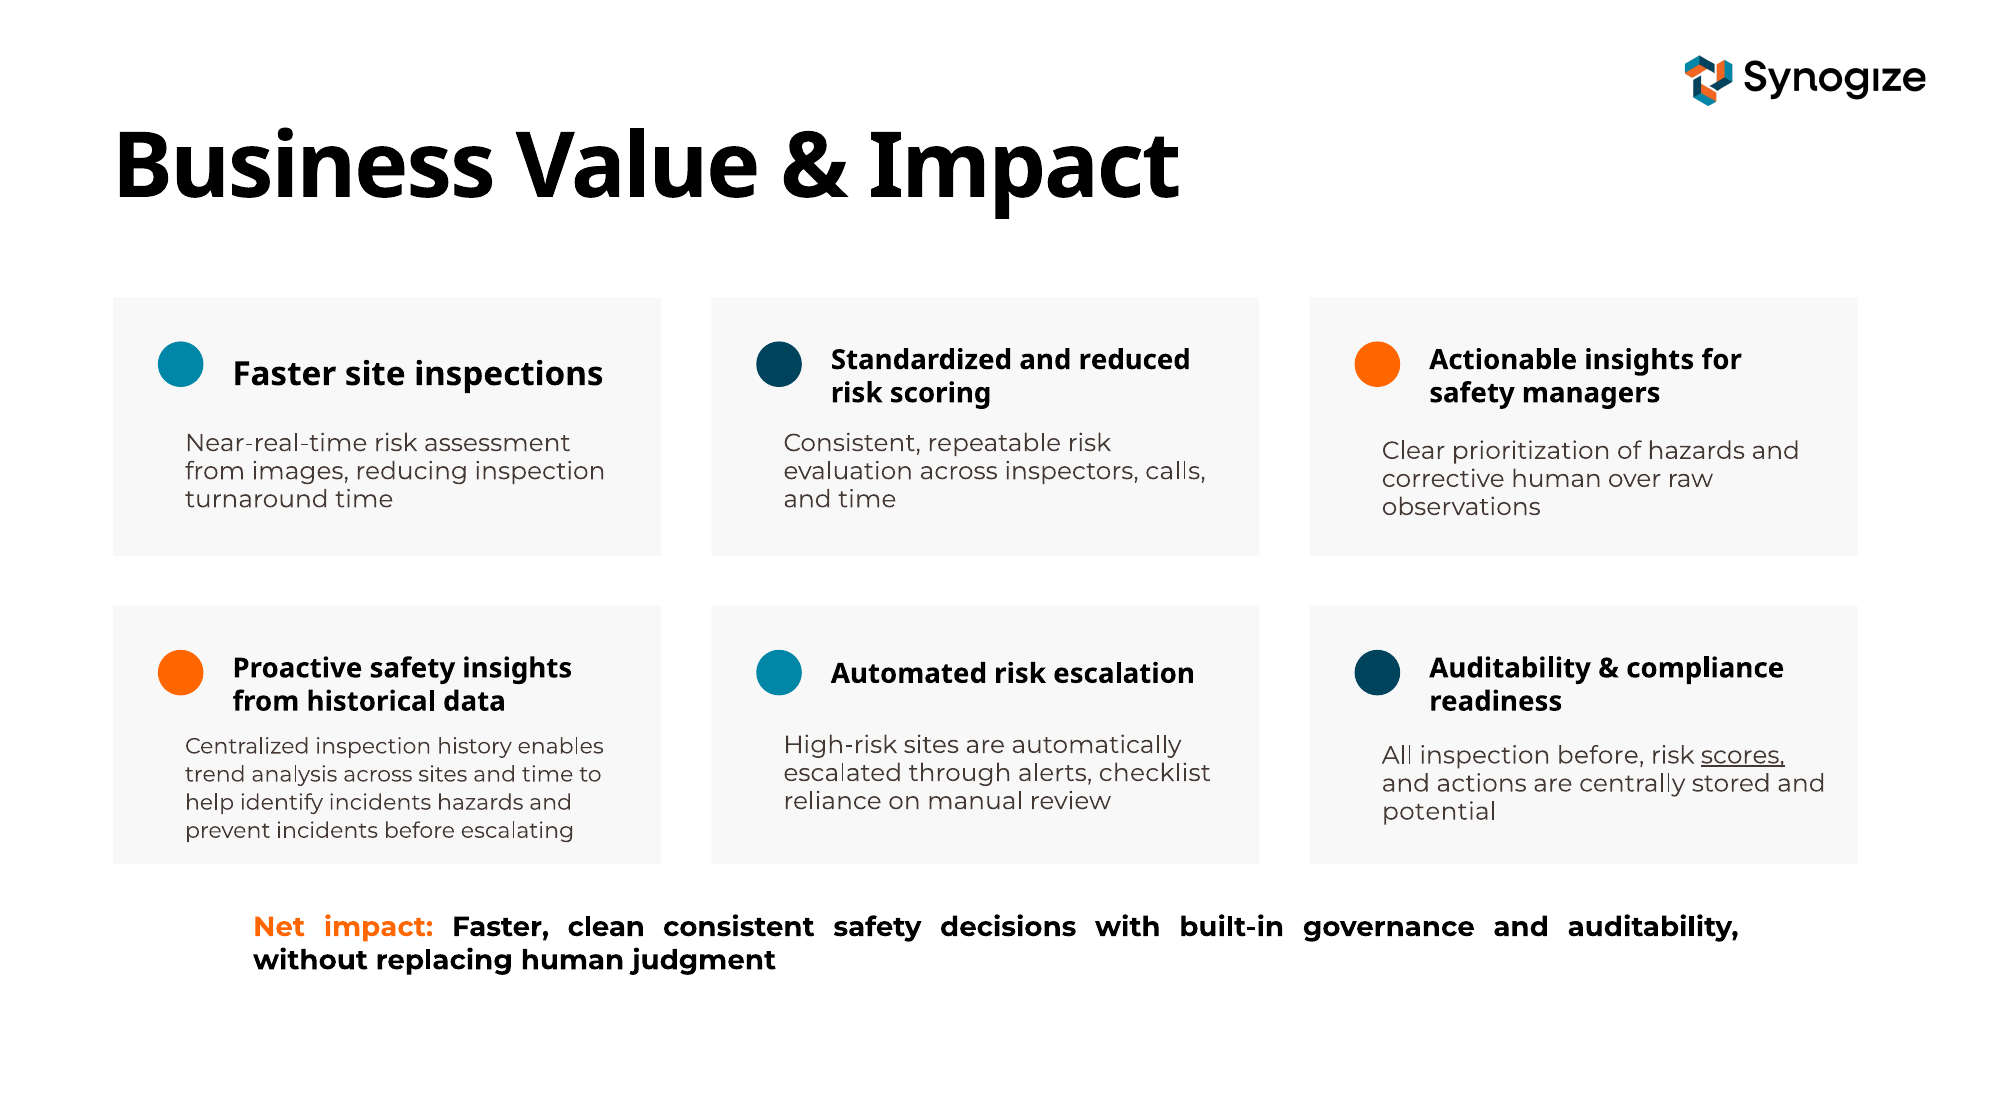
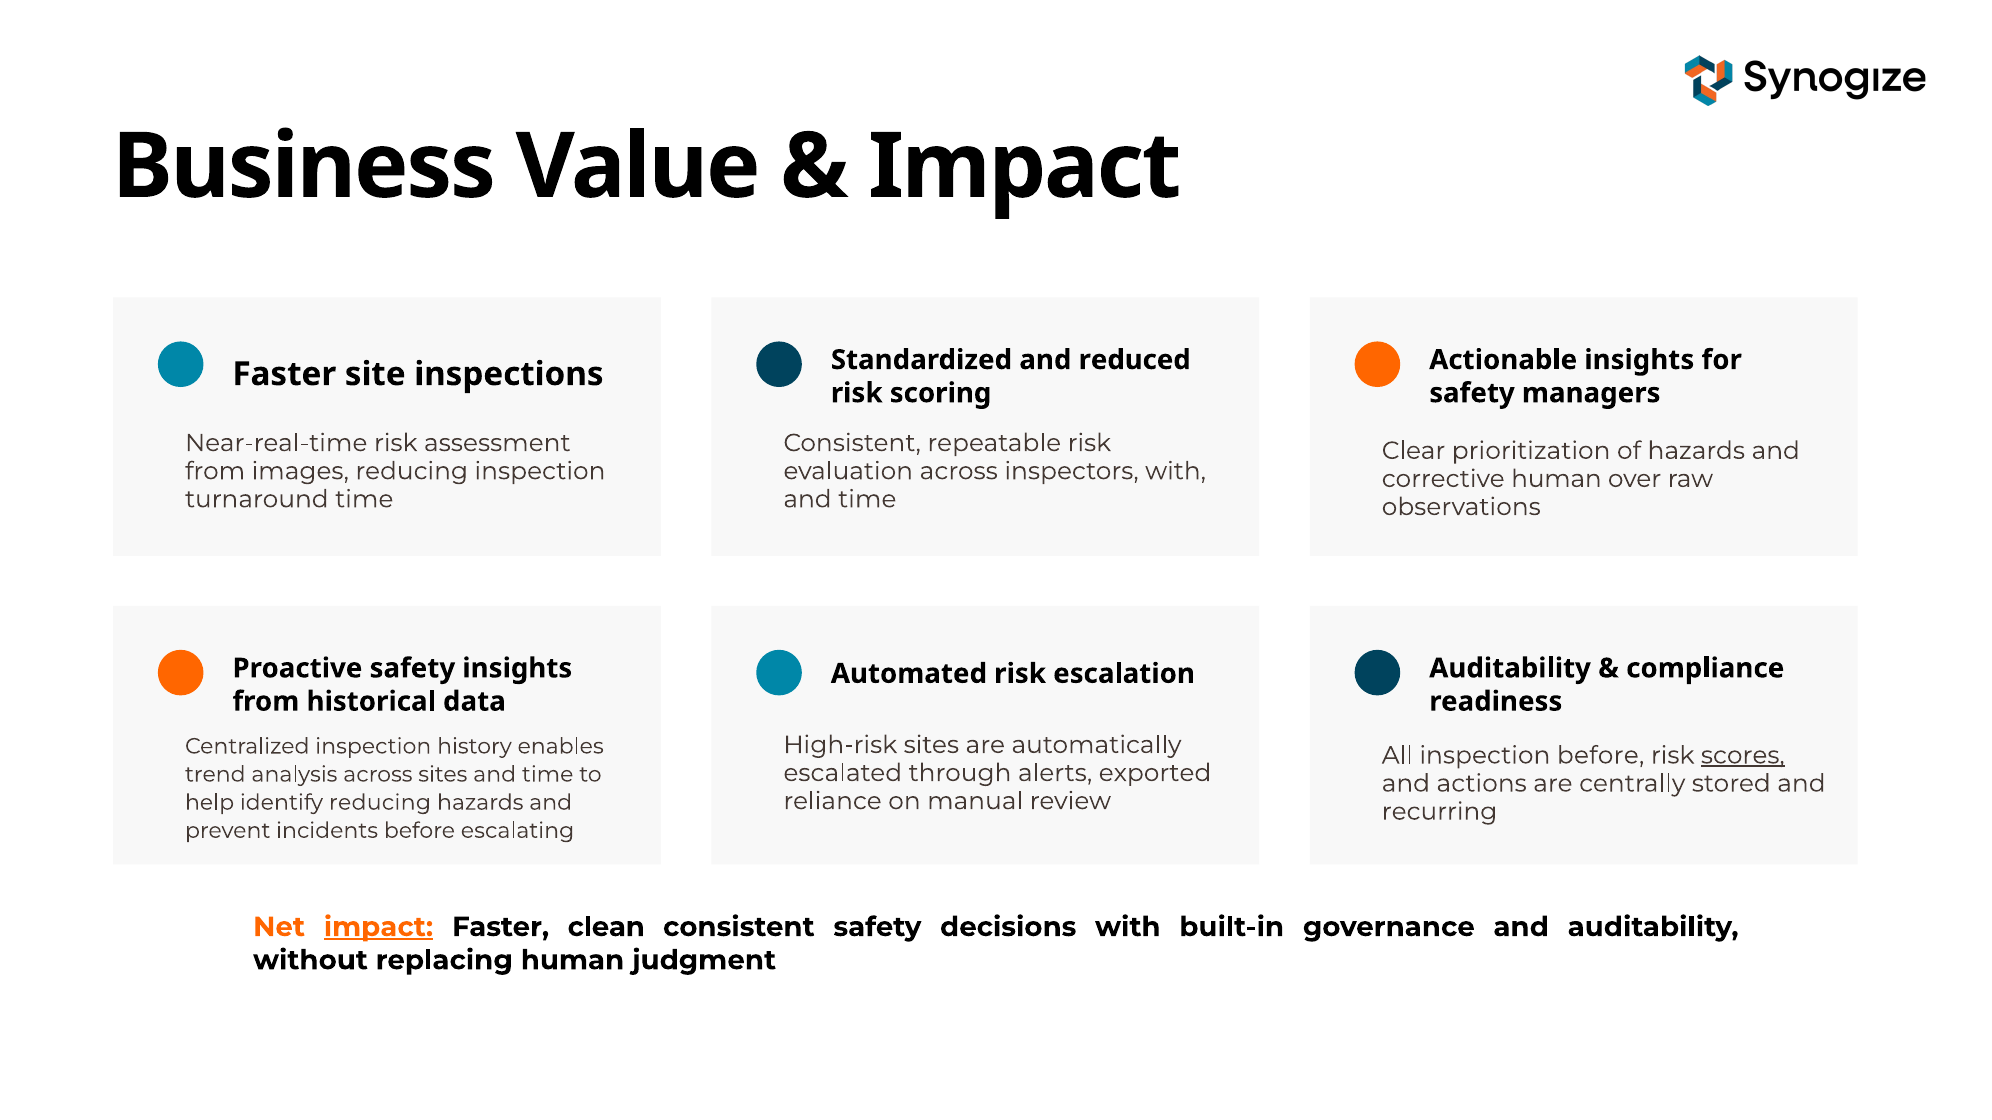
inspectors calls: calls -> with
checklist: checklist -> exported
identify incidents: incidents -> reducing
potential: potential -> recurring
impact at (378, 927) underline: none -> present
